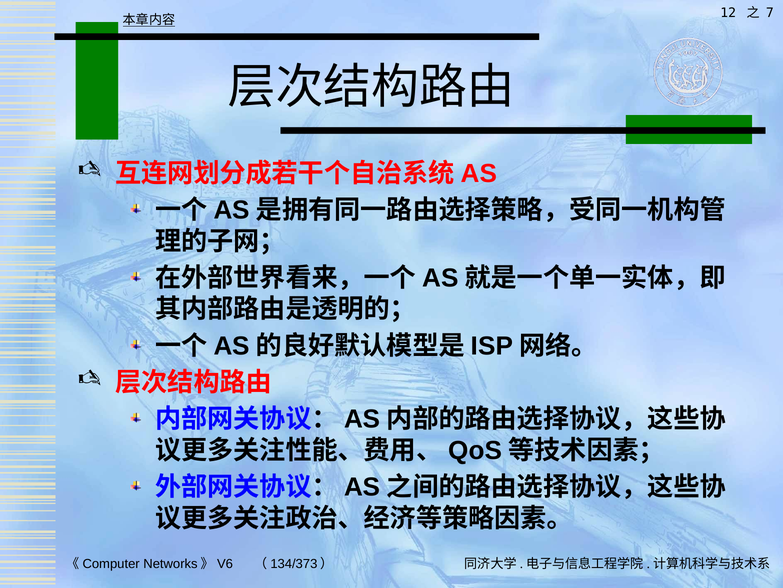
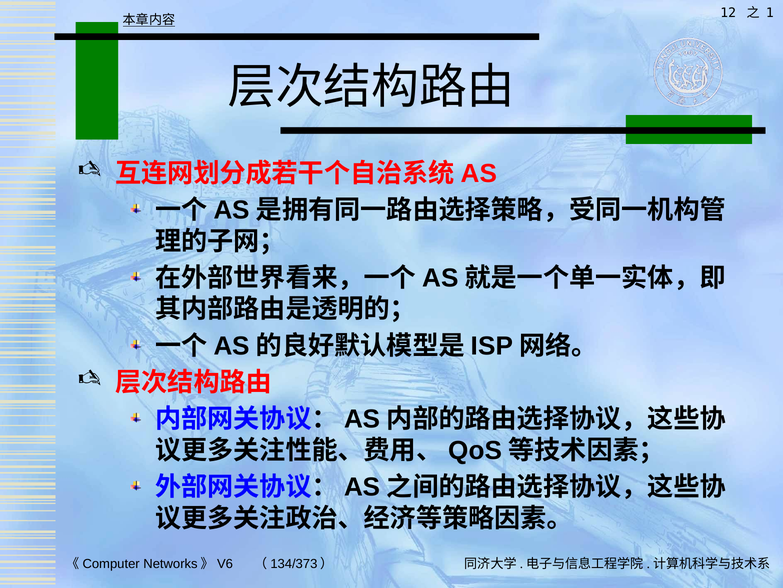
7: 7 -> 1
